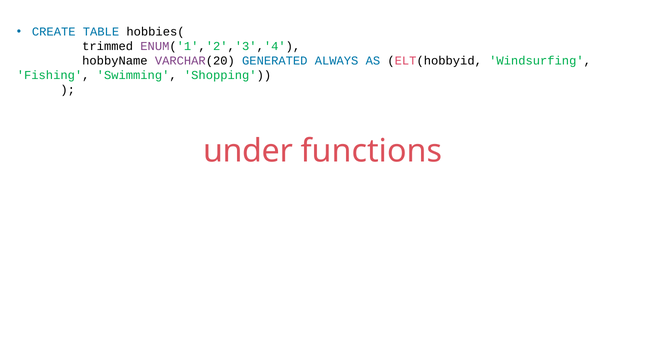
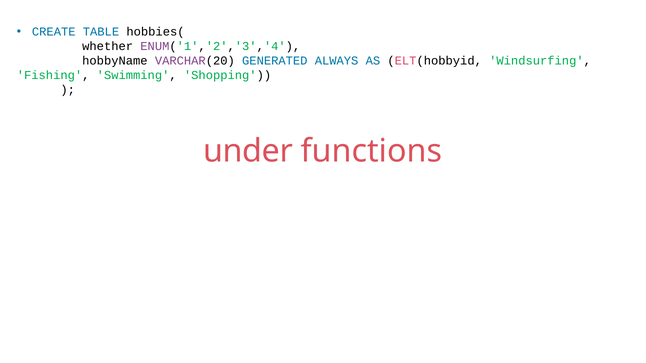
trimmed: trimmed -> whether
